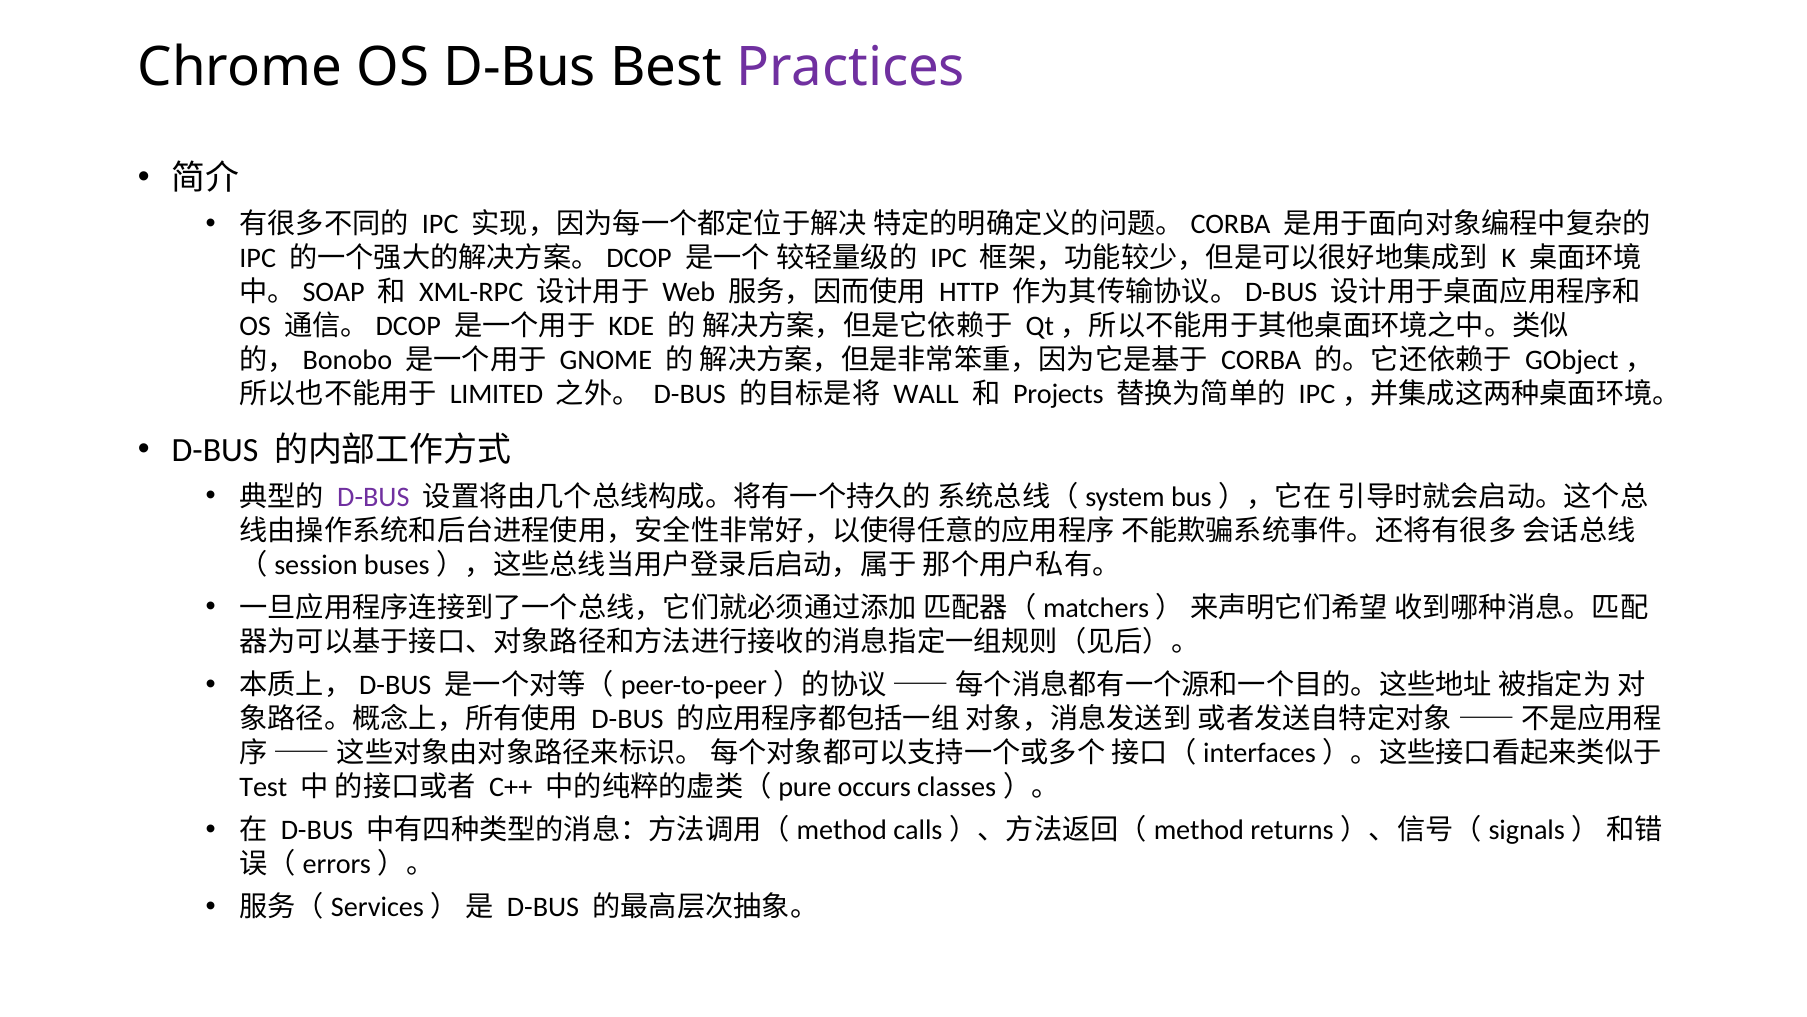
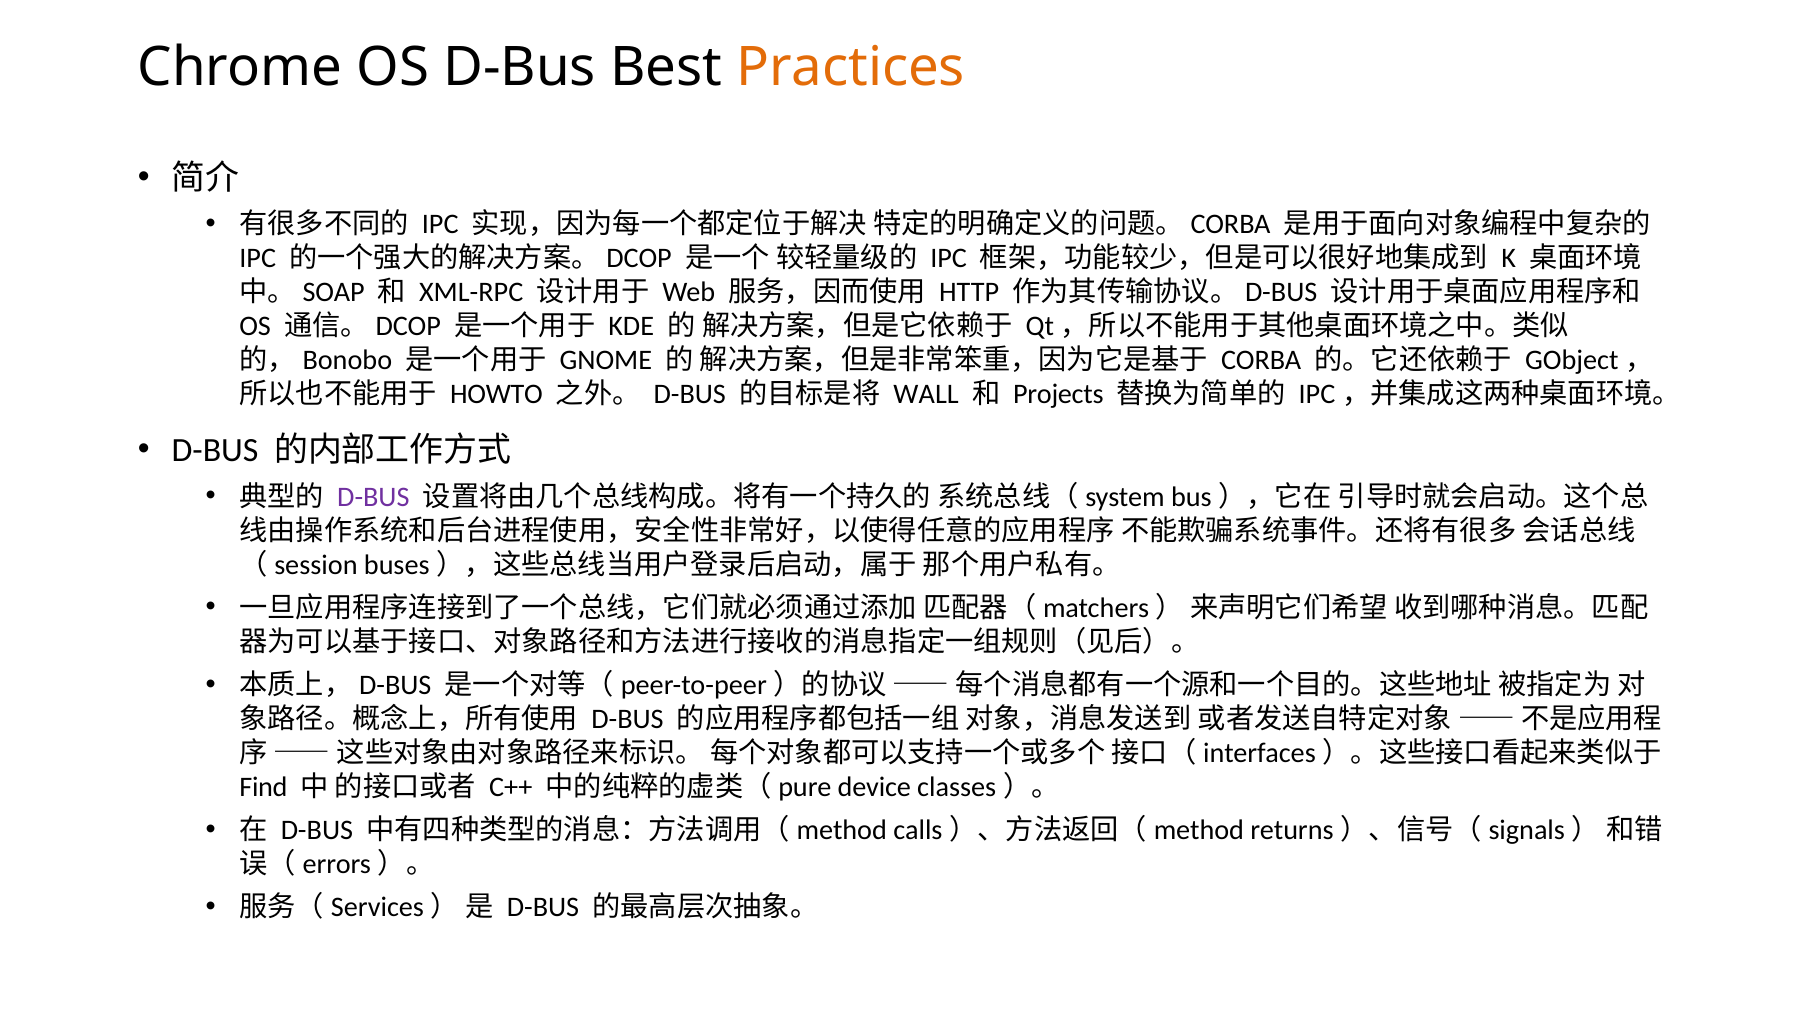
Practices colour: purple -> orange
LIMITED: LIMITED -> HOWTO
Test: Test -> Find
occurs: occurs -> device
